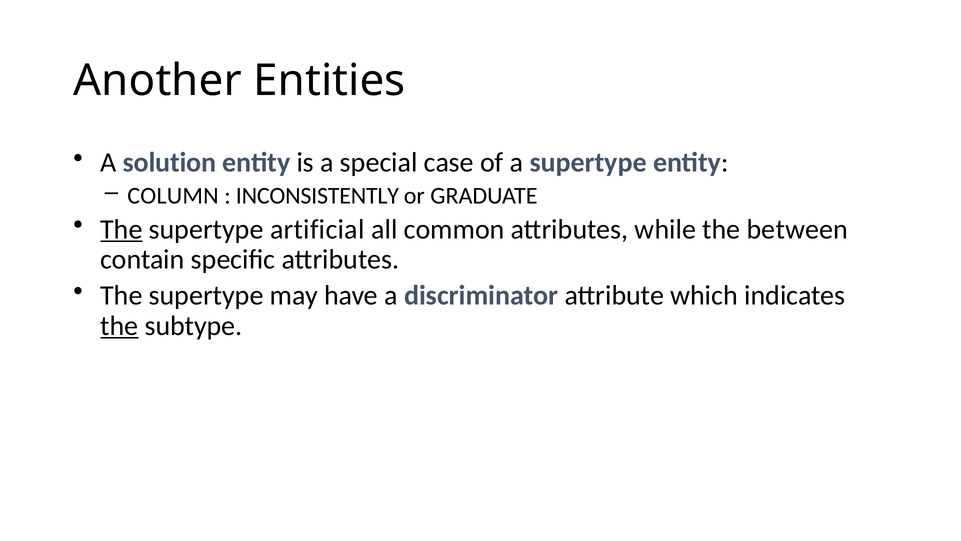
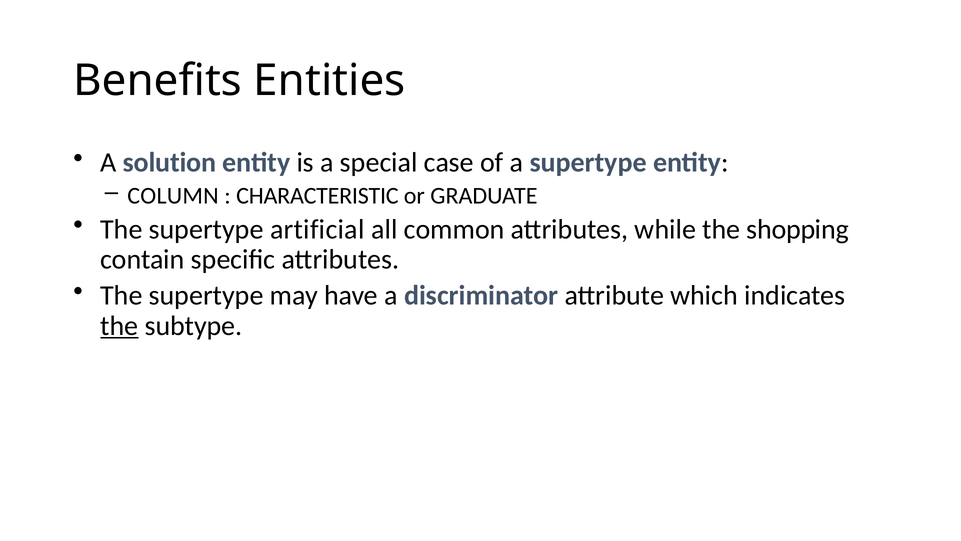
Another: Another -> Benefits
INCONSISTENTLY: INCONSISTENTLY -> CHARACTERISTIC
The at (121, 229) underline: present -> none
between: between -> shopping
